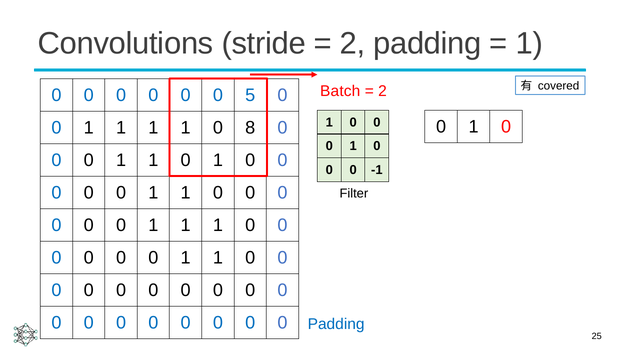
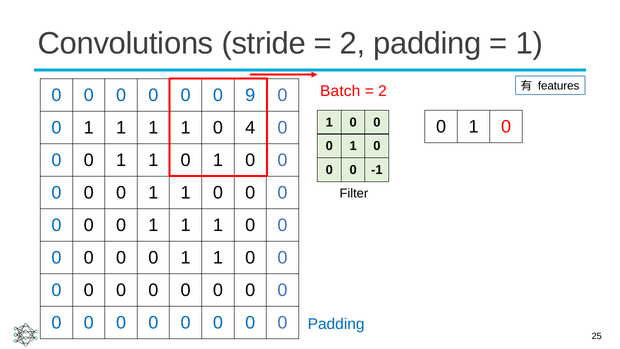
covered: covered -> features
5: 5 -> 9
8: 8 -> 4
